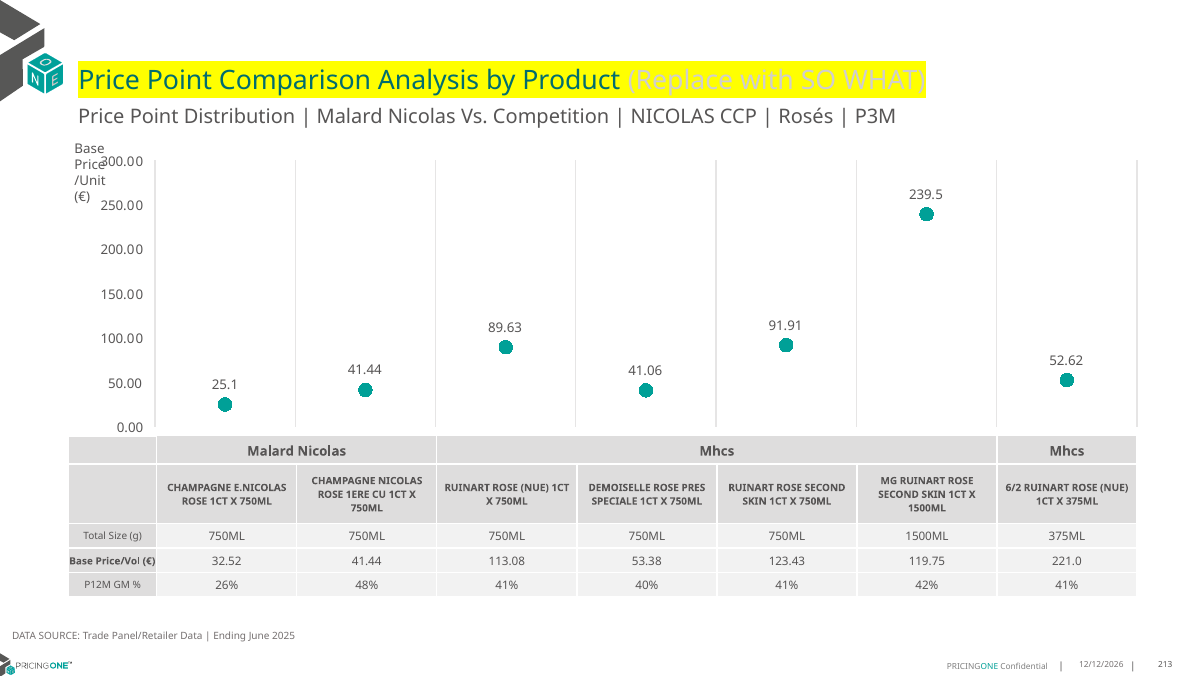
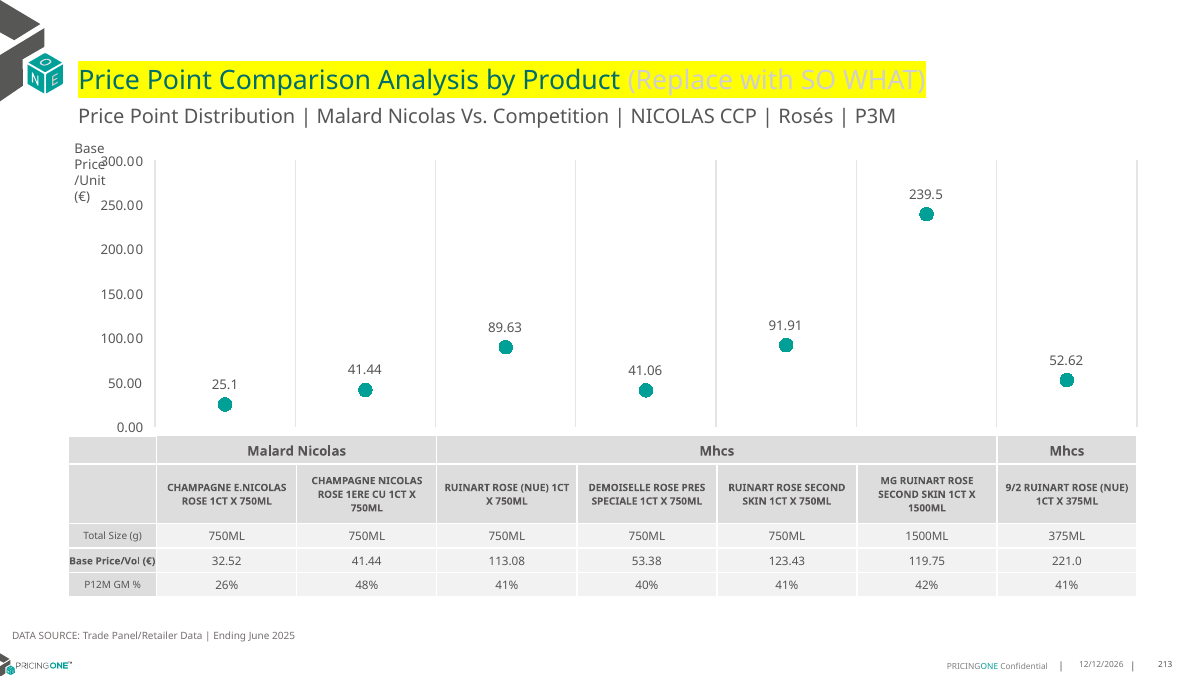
6/2: 6/2 -> 9/2
